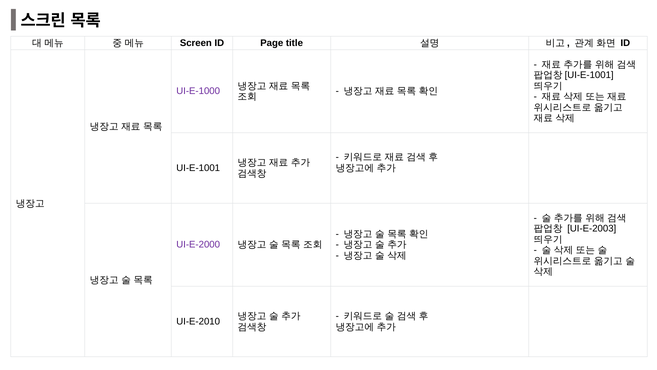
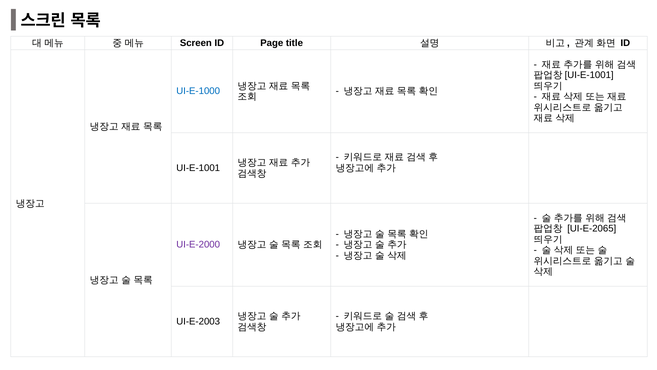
UI-E-1000 colour: purple -> blue
UI-E-2003: UI-E-2003 -> UI-E-2065
UI-E-2010: UI-E-2010 -> UI-E-2003
